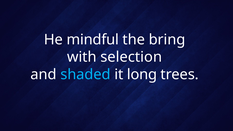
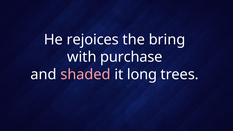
mindful: mindful -> rejoices
selection: selection -> purchase
shaded colour: light blue -> pink
